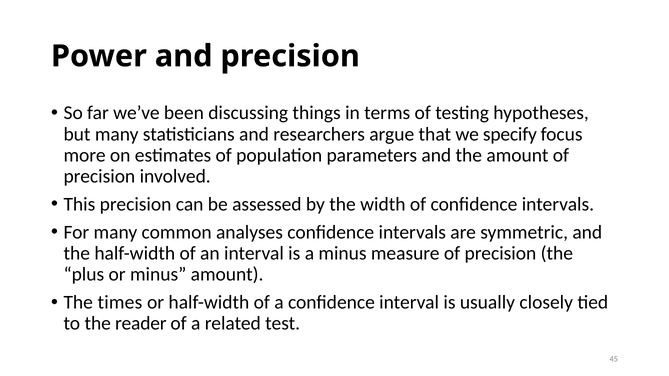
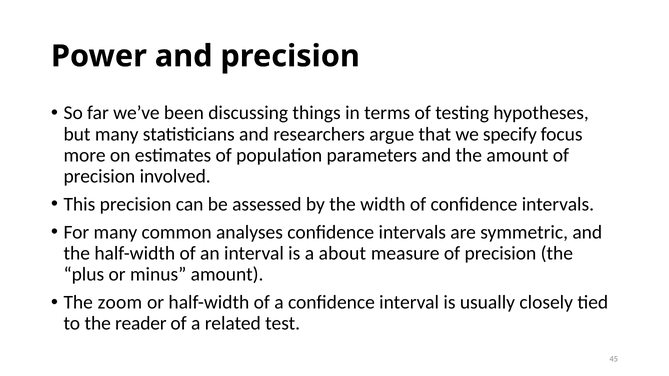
a minus: minus -> about
times: times -> zoom
